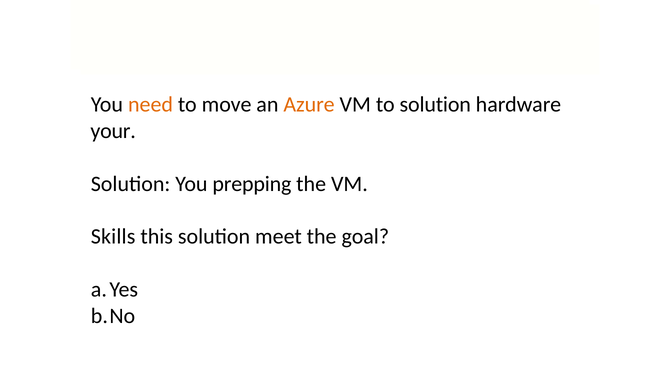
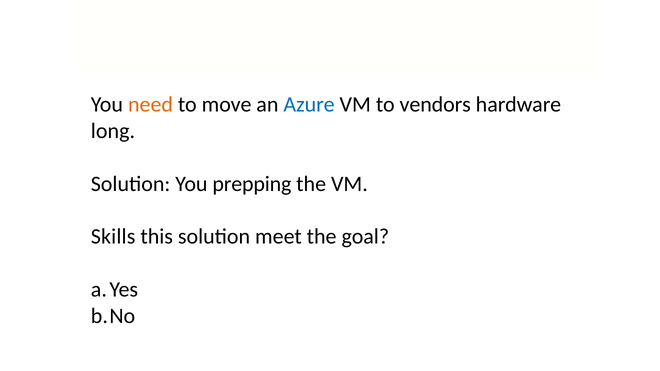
Azure colour: orange -> blue
to solution: solution -> vendors
your: your -> long
